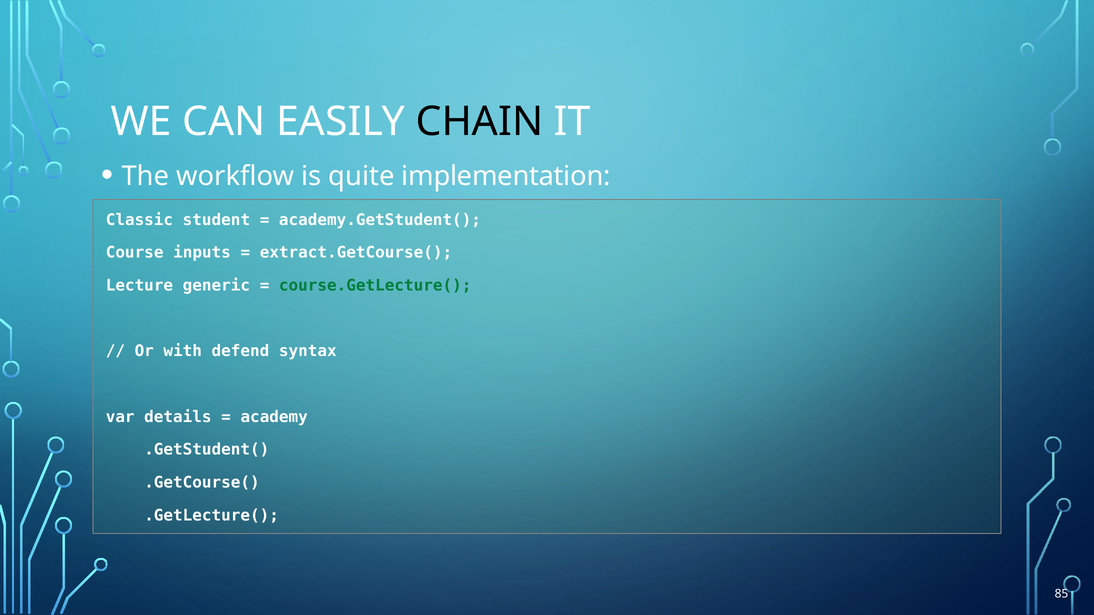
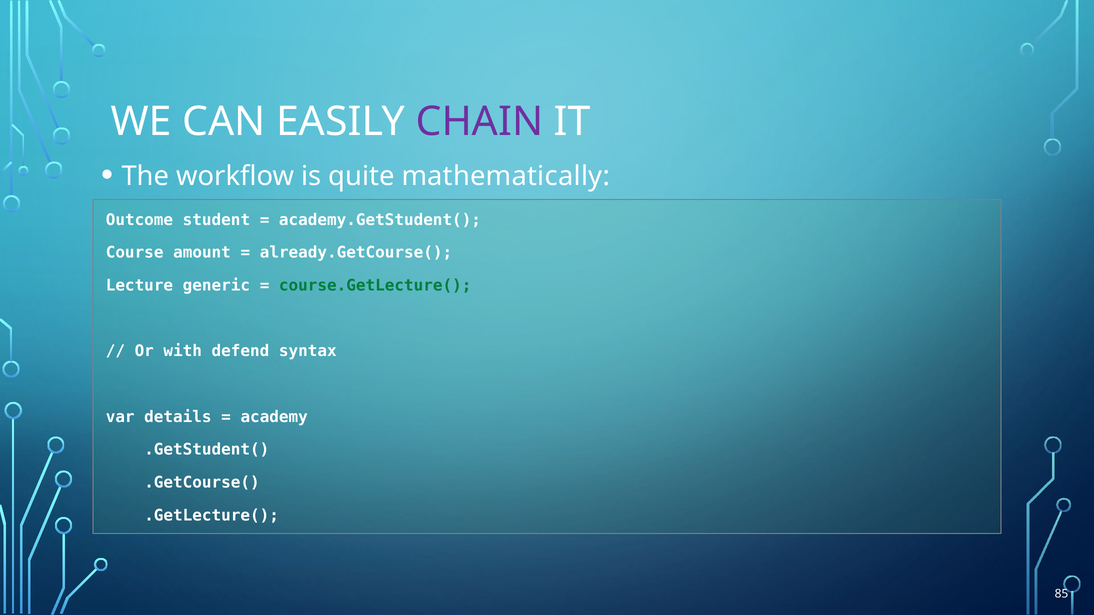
CHAIN colour: black -> purple
implementation: implementation -> mathematically
Classic: Classic -> Outcome
inputs: inputs -> amount
extract.GetCourse(: extract.GetCourse( -> already.GetCourse(
